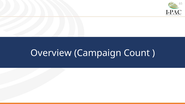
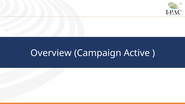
Count: Count -> Active
